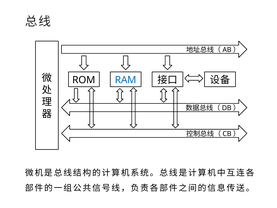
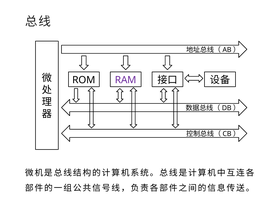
RAM colour: blue -> purple
